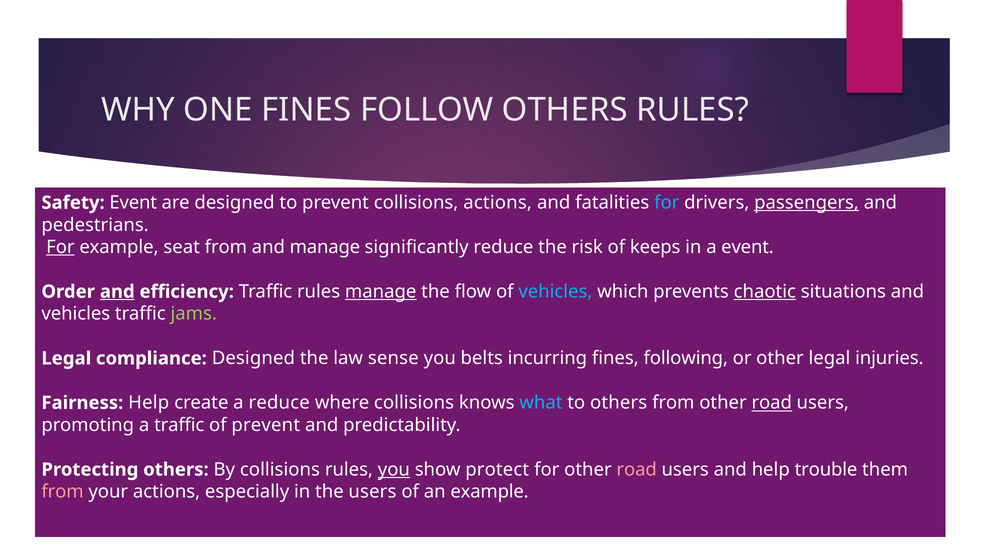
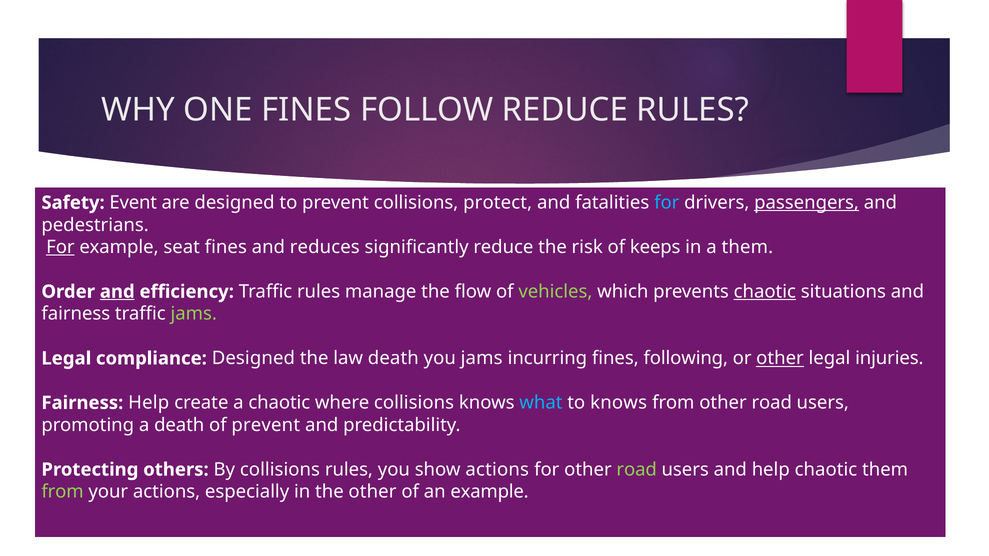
FOLLOW OTHERS: OTHERS -> REDUCE
collisions actions: actions -> protect
seat from: from -> fines
and manage: manage -> reduces
a event: event -> them
manage at (381, 292) underline: present -> none
vehicles at (555, 292) colour: light blue -> light green
vehicles at (76, 314): vehicles -> fairness
law sense: sense -> death
you belts: belts -> jams
other at (780, 359) underline: none -> present
a reduce: reduce -> chaotic
to others: others -> knows
road at (772, 403) underline: present -> none
a traffic: traffic -> death
you at (394, 470) underline: present -> none
show protect: protect -> actions
road at (637, 470) colour: pink -> light green
help trouble: trouble -> chaotic
from at (63, 492) colour: pink -> light green
the users: users -> other
